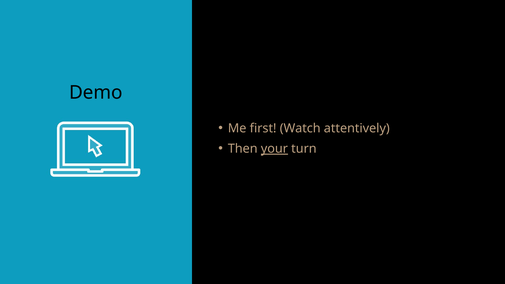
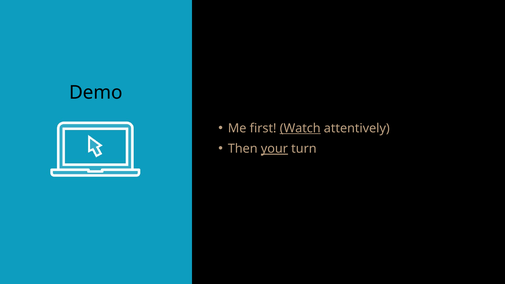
Watch underline: none -> present
